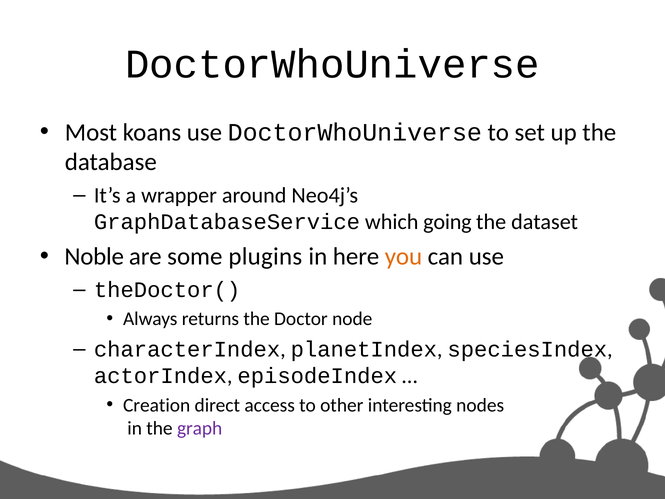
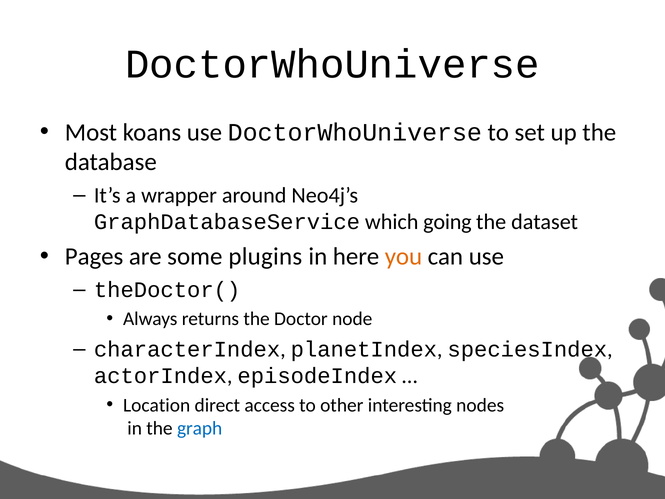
Noble: Noble -> Pages
Creation: Creation -> Location
graph colour: purple -> blue
